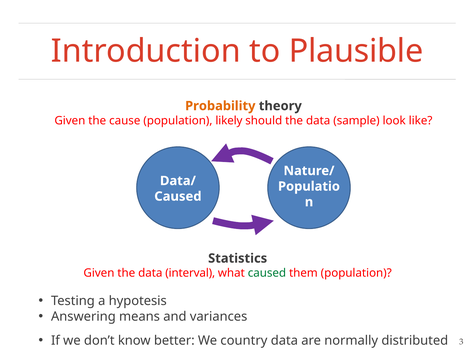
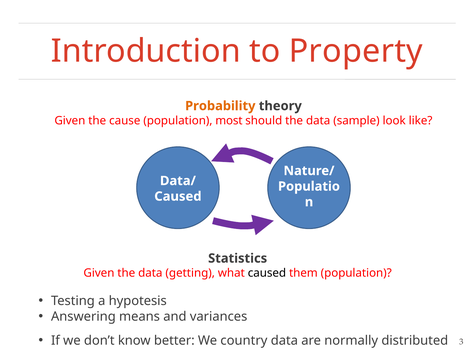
Plausible: Plausible -> Property
likely: likely -> most
interval: interval -> getting
caused at (267, 273) colour: green -> black
